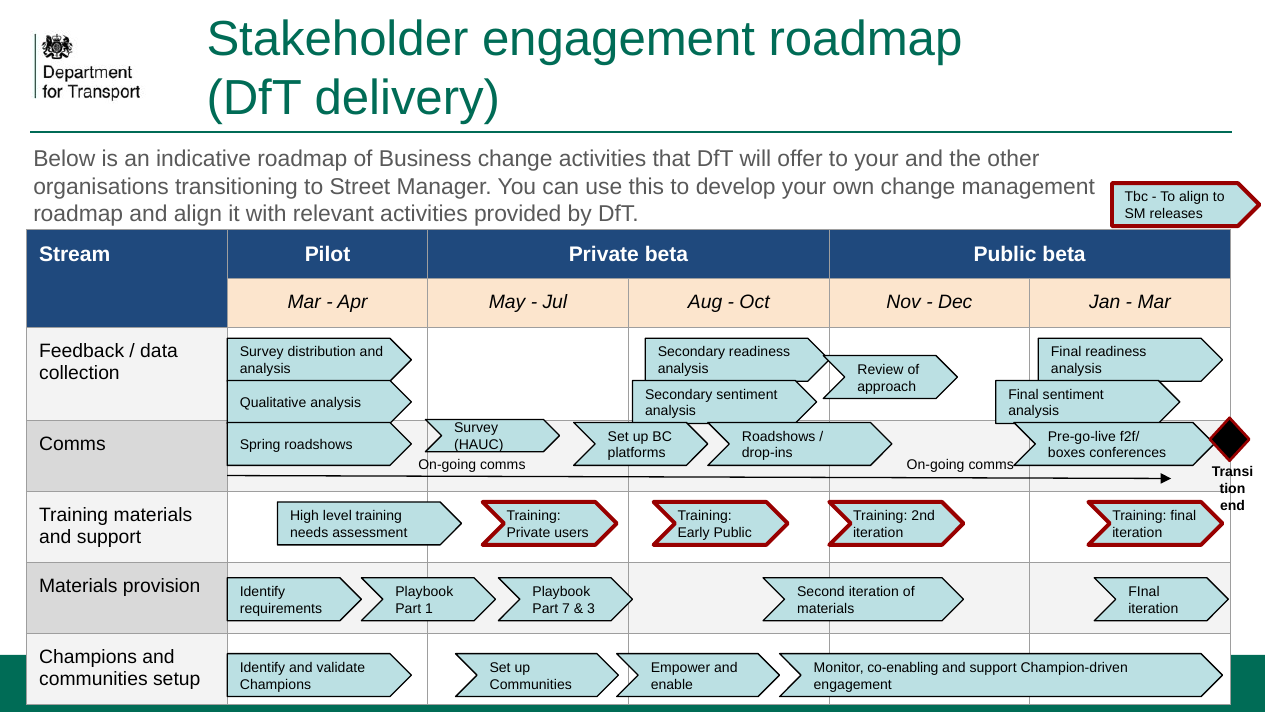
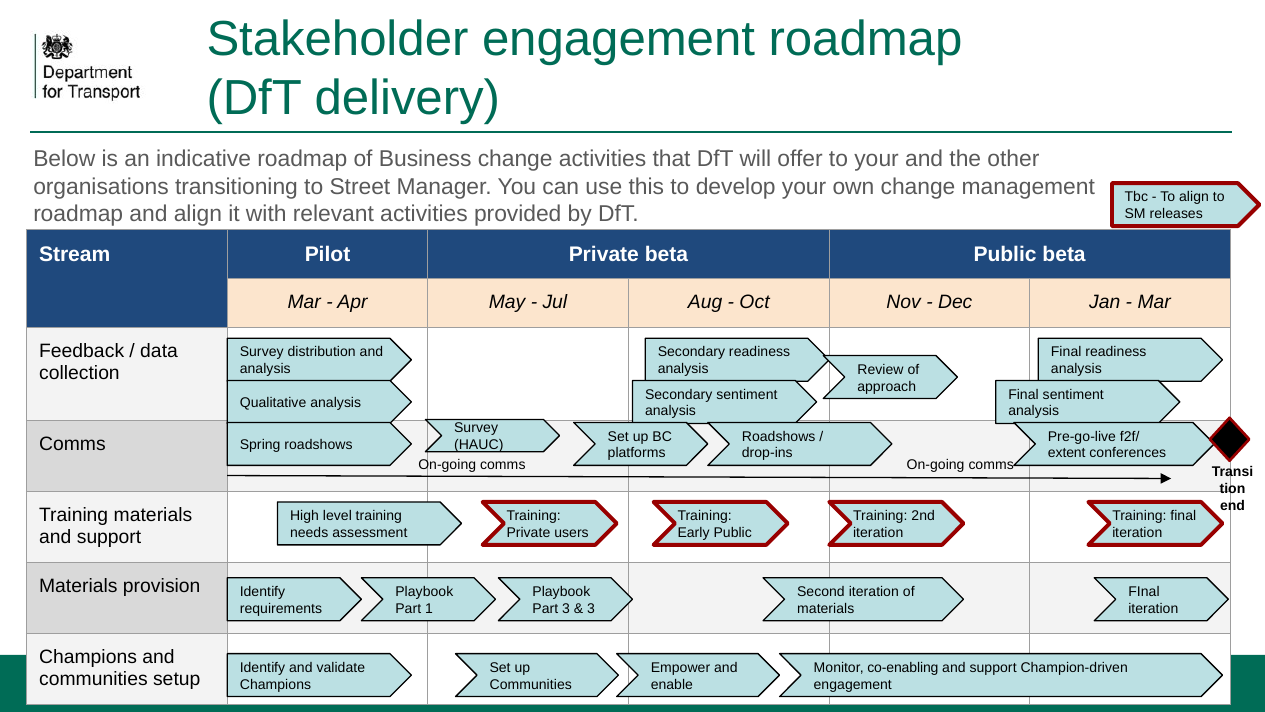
boxes: boxes -> extent
Part 7: 7 -> 3
